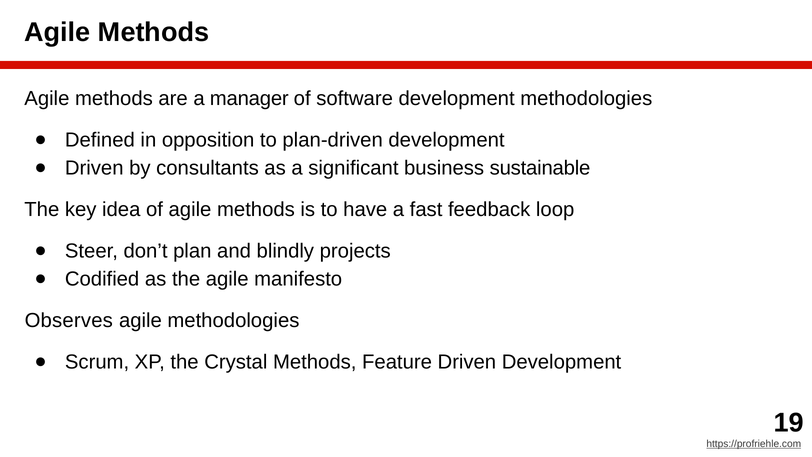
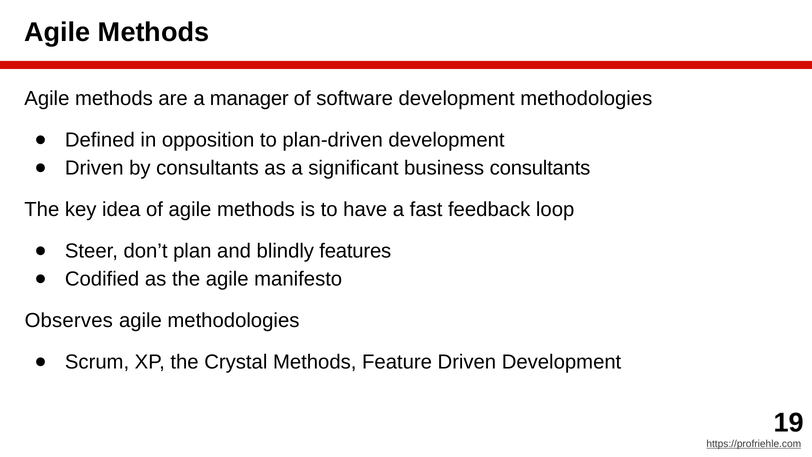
business sustainable: sustainable -> consultants
projects: projects -> features
